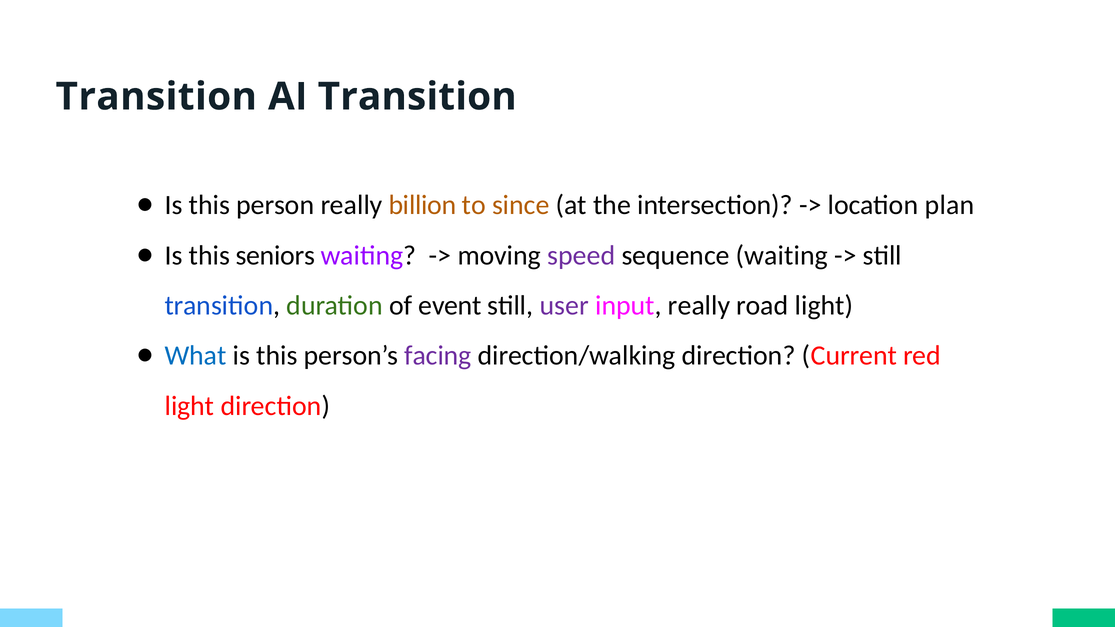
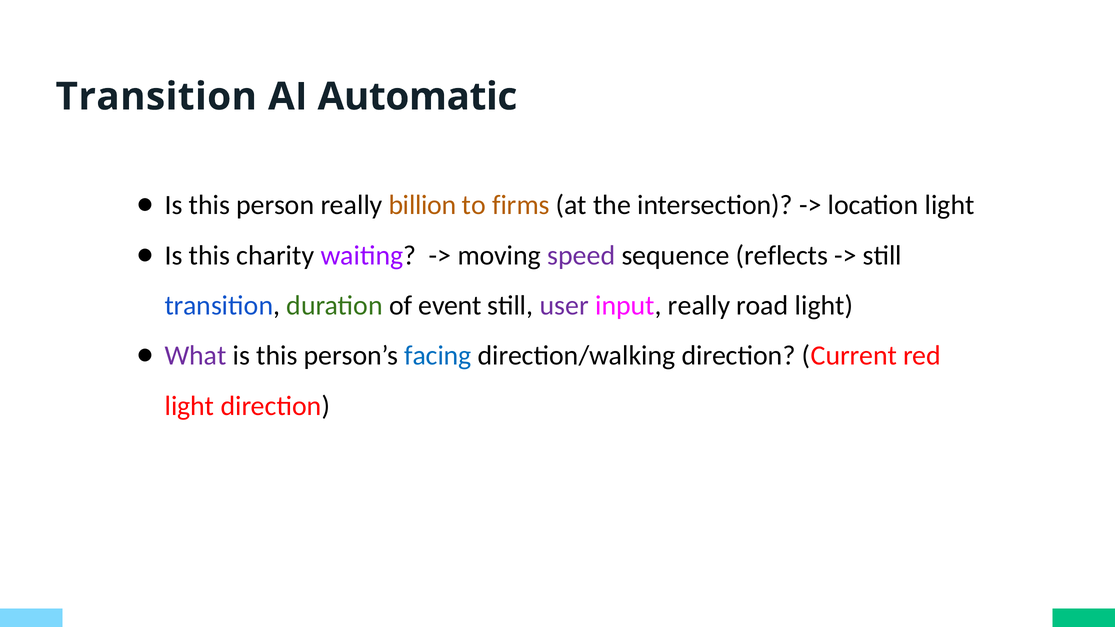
AI Transition: Transition -> Automatic
since: since -> firms
location plan: plan -> light
seniors: seniors -> charity
sequence waiting: waiting -> reflects
What colour: blue -> purple
facing colour: purple -> blue
